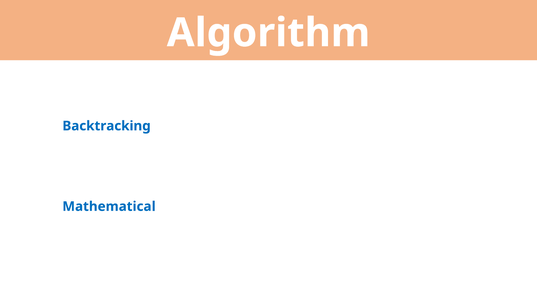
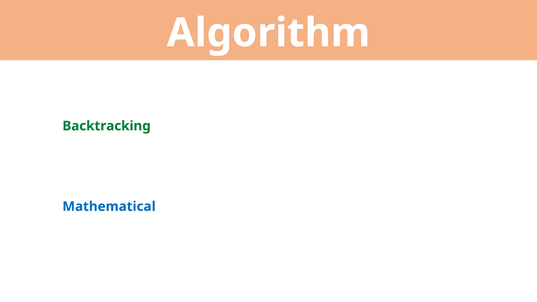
Backtracking colour: blue -> green
